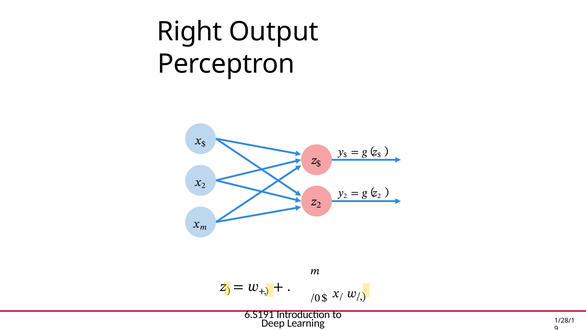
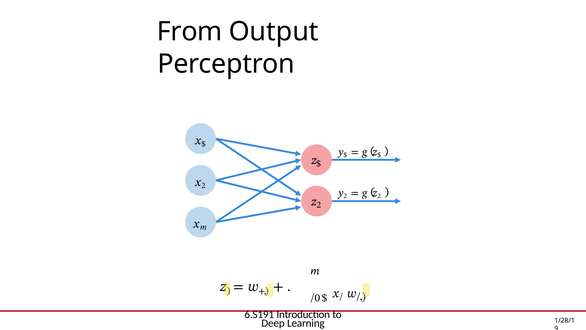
Right: Right -> From
